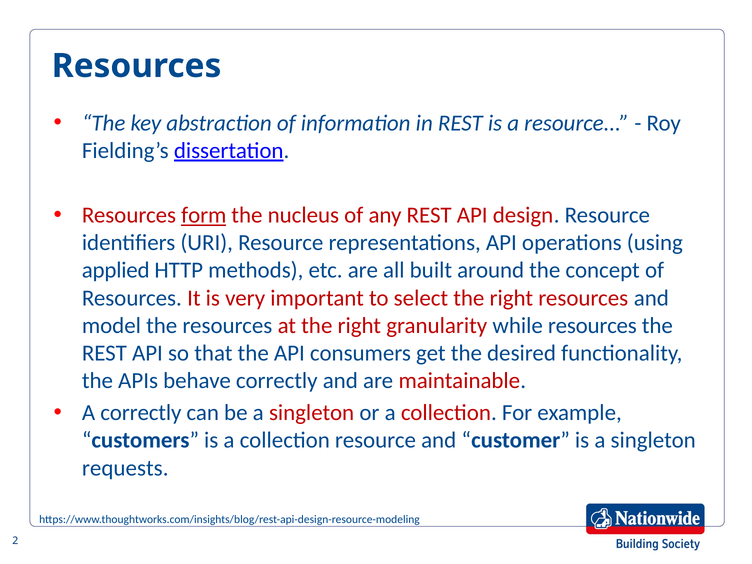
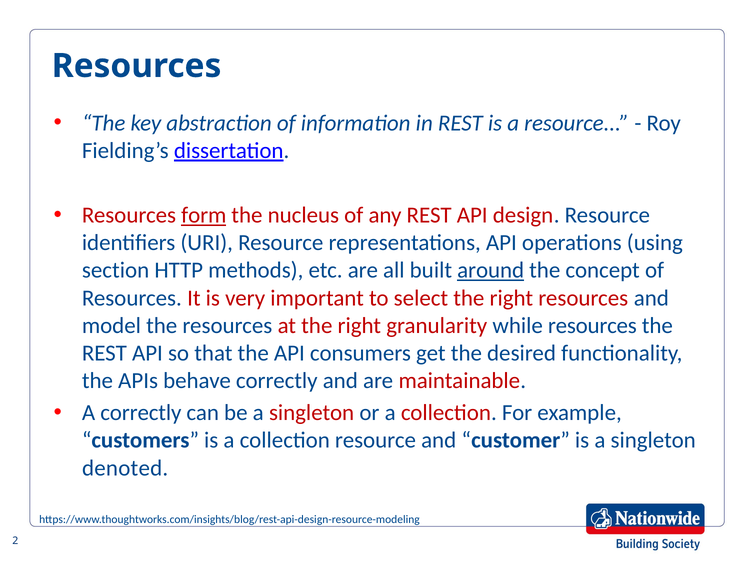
applied: applied -> section
around underline: none -> present
requests: requests -> denoted
